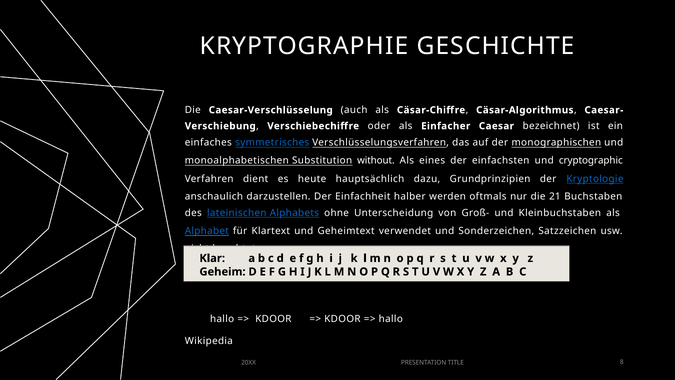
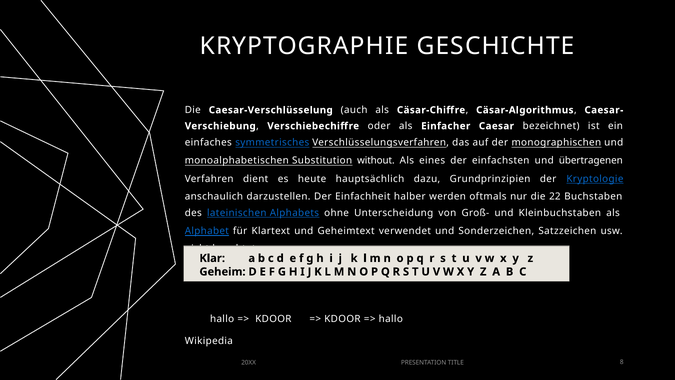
cryptographic: cryptographic -> übertragenen
21: 21 -> 22
